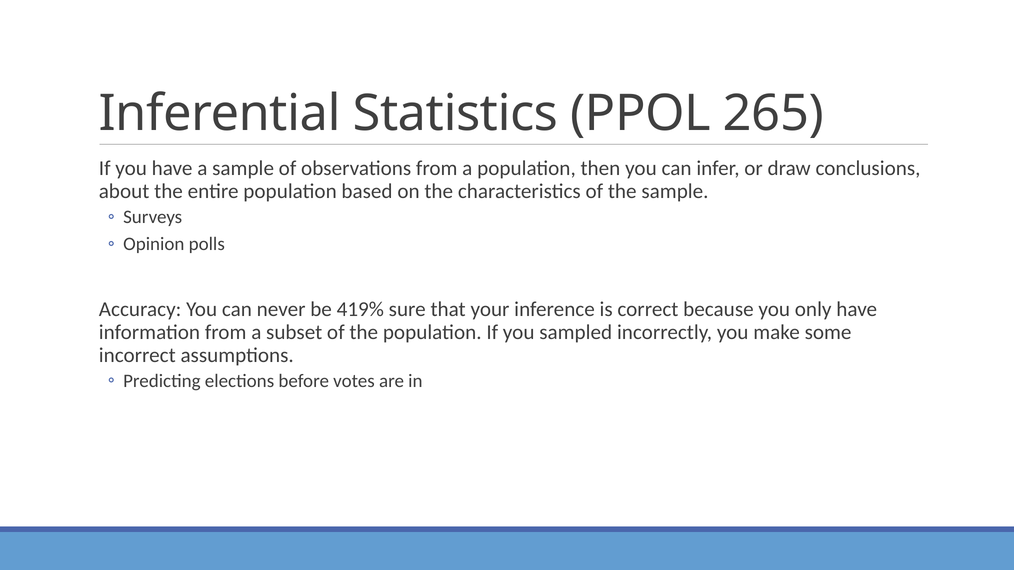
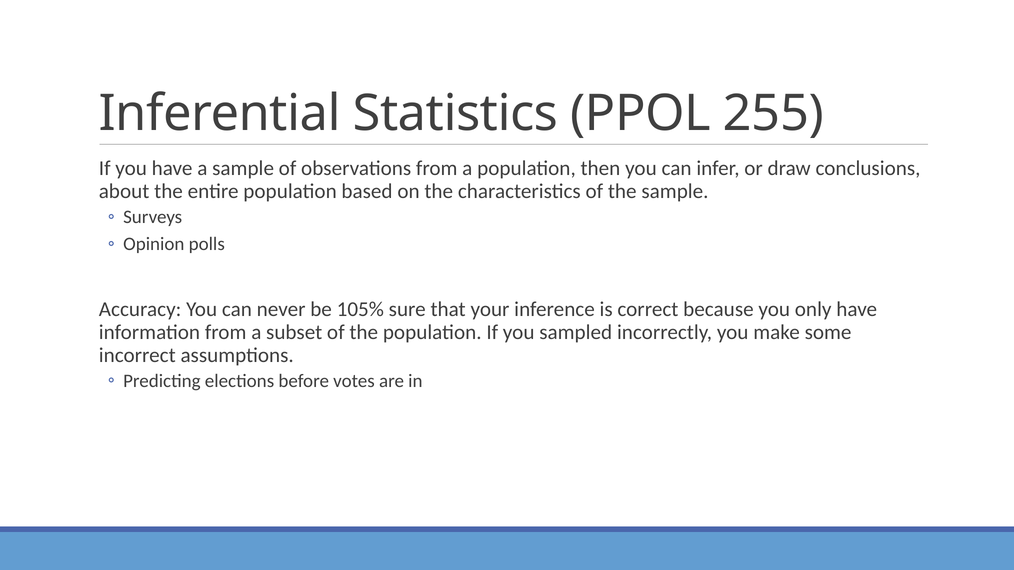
265: 265 -> 255
419%: 419% -> 105%
